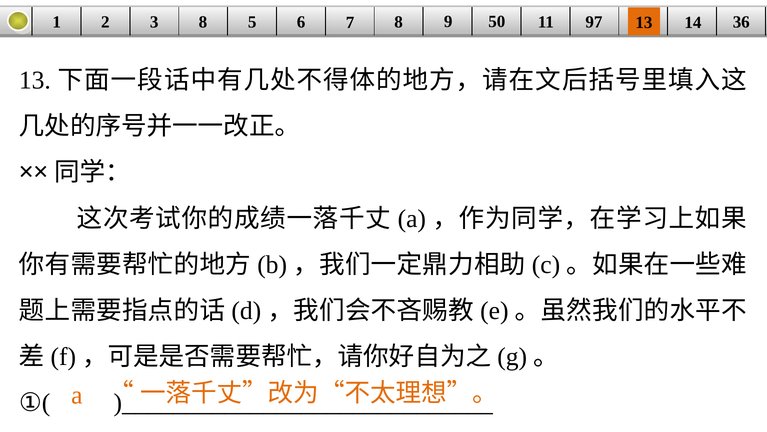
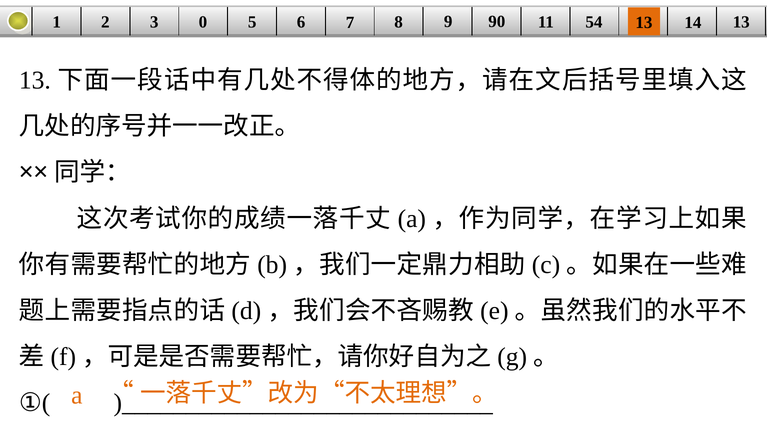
3 8: 8 -> 0
50: 50 -> 90
97: 97 -> 54
14 36: 36 -> 13
